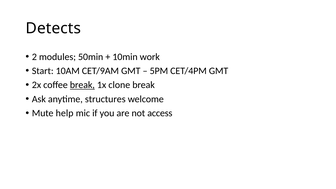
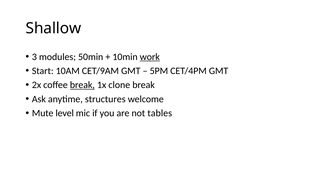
Detects: Detects -> Shallow
2: 2 -> 3
work underline: none -> present
help: help -> level
access: access -> tables
